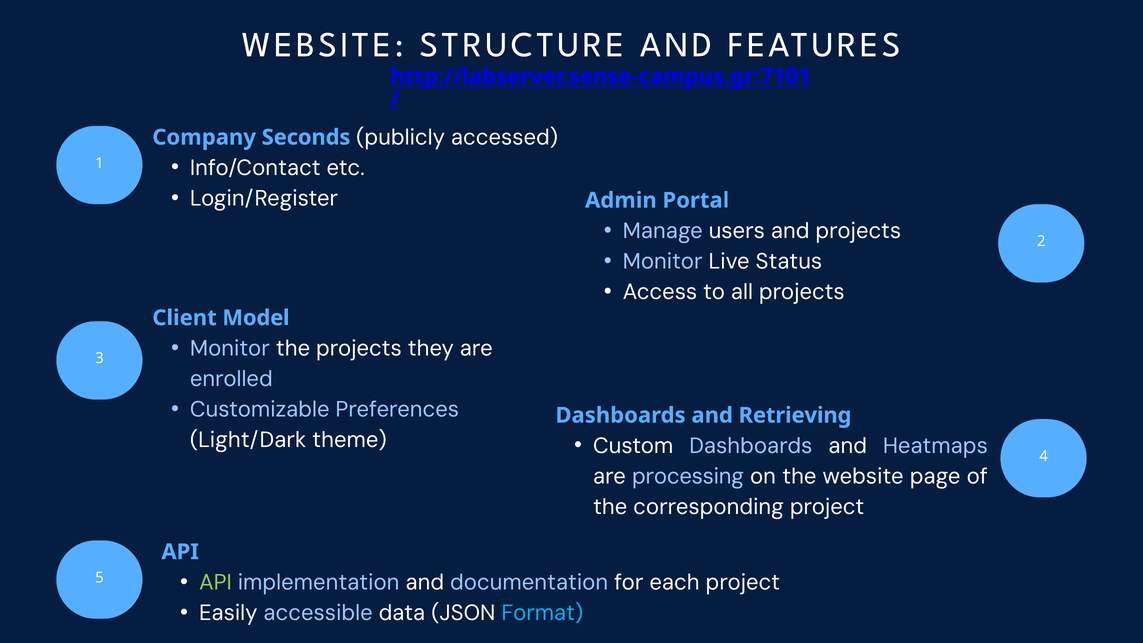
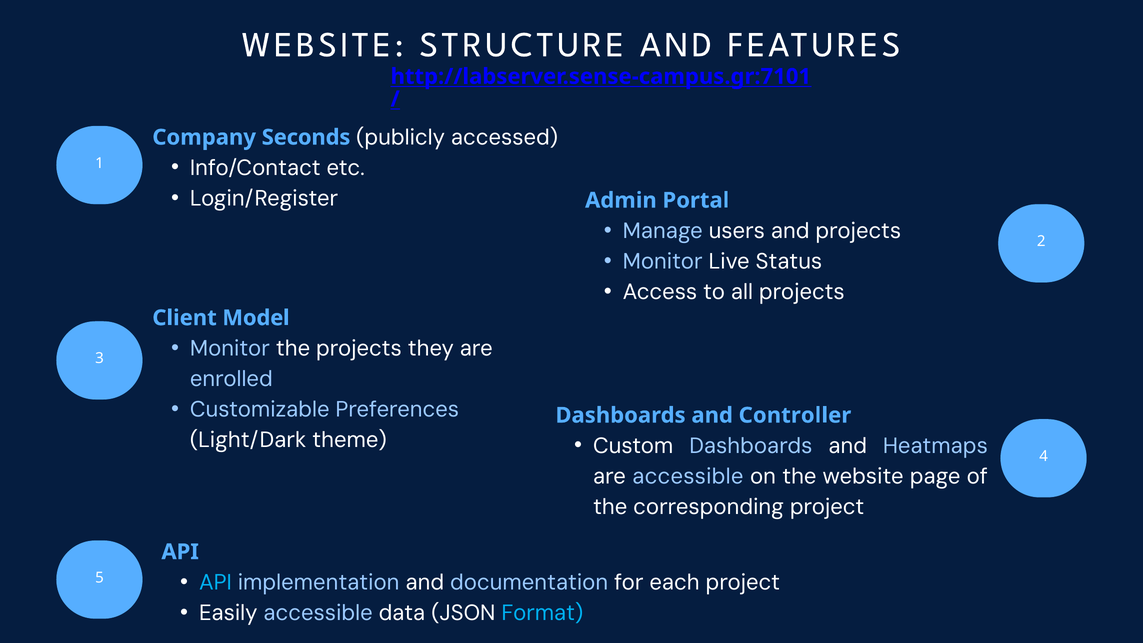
Retrieving: Retrieving -> Controller
are processing: processing -> accessible
API at (215, 582) colour: light green -> light blue
